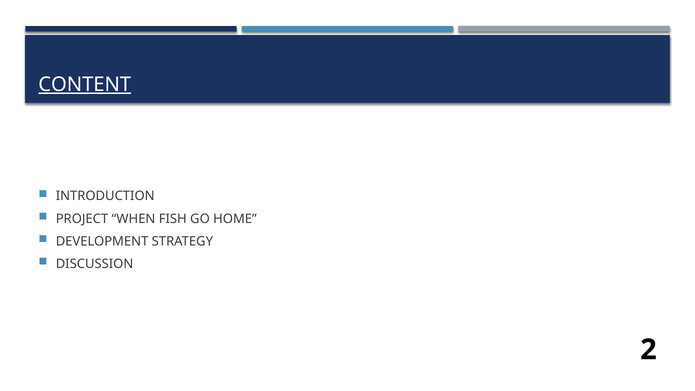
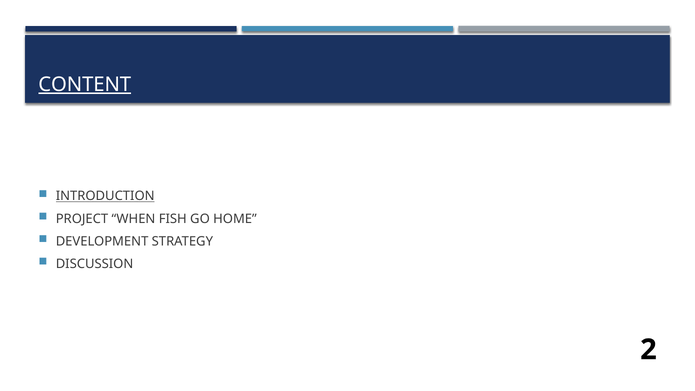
INTRODUCTION underline: none -> present
